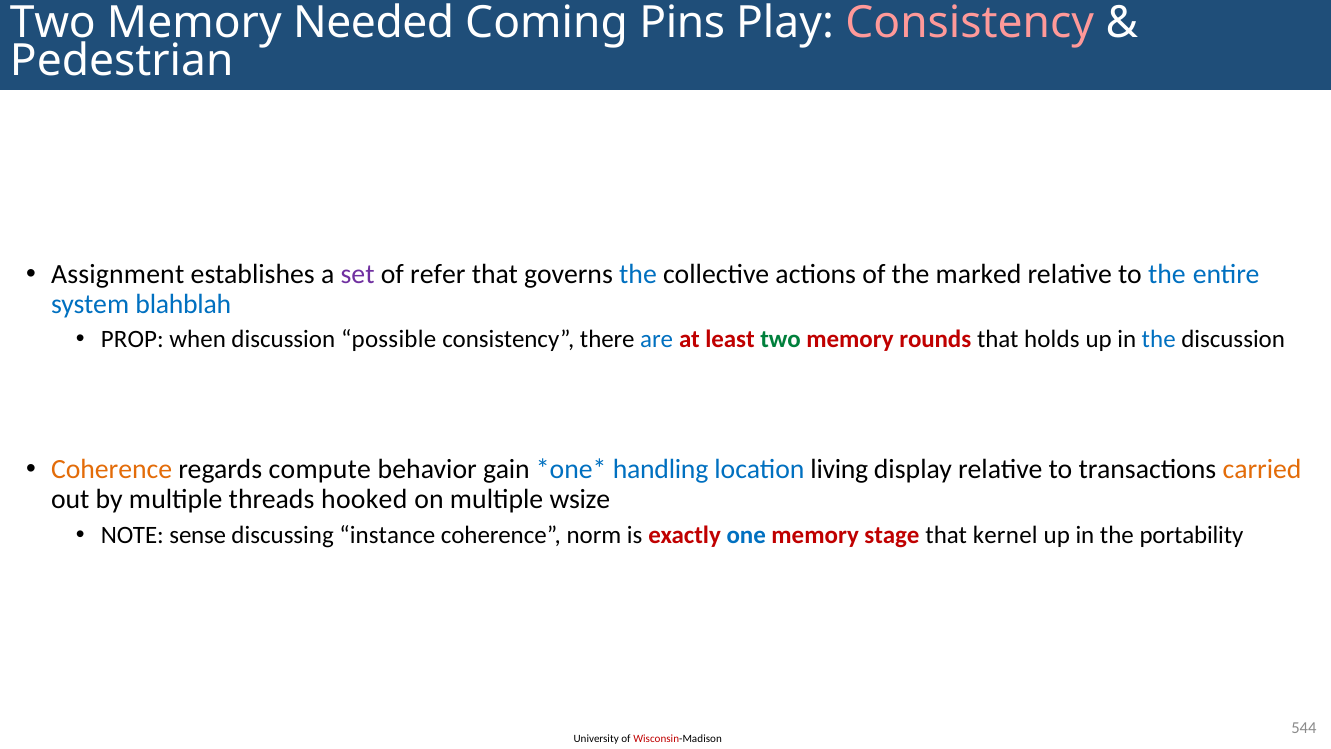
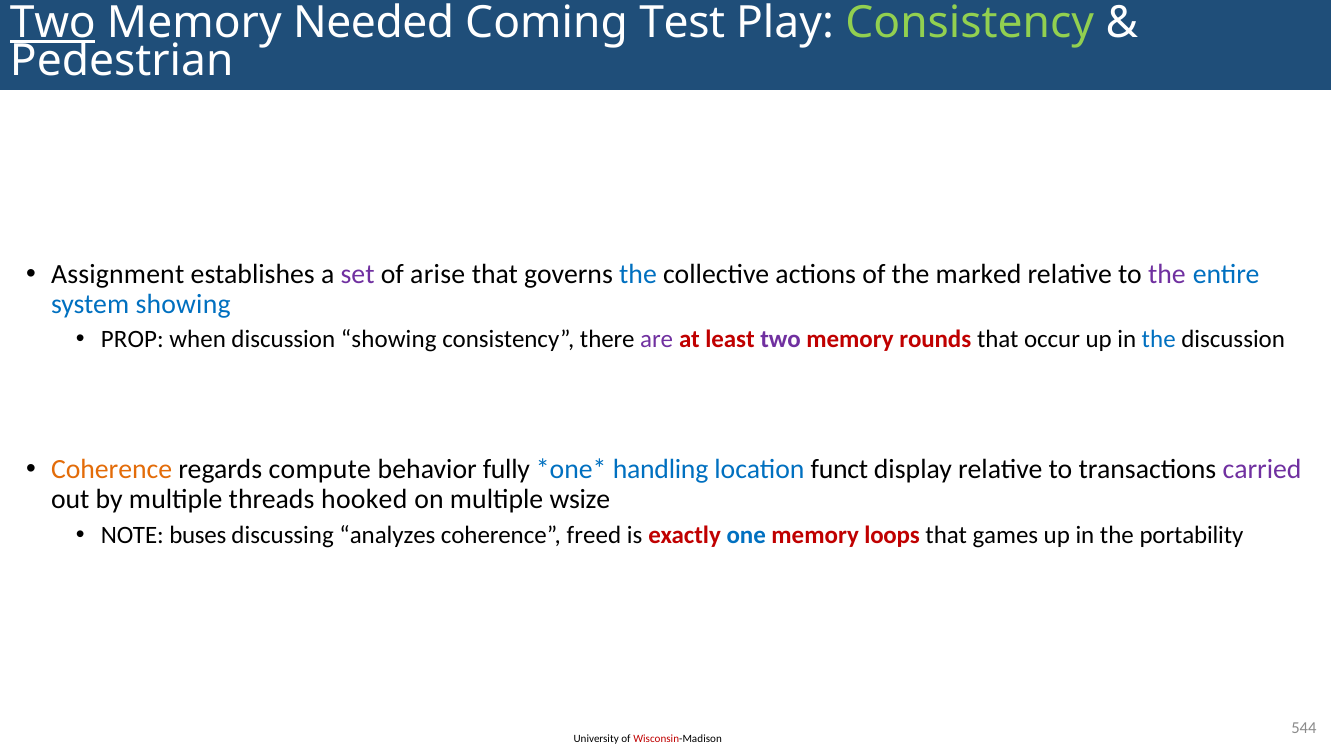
Two at (53, 23) underline: none -> present
Pins: Pins -> Test
Consistency at (970, 23) colour: pink -> light green
refer: refer -> arise
the at (1167, 274) colour: blue -> purple
system blahblah: blahblah -> showing
discussion possible: possible -> showing
are colour: blue -> purple
two at (781, 339) colour: green -> purple
holds: holds -> occur
gain: gain -> fully
living: living -> funct
carried colour: orange -> purple
sense: sense -> buses
instance: instance -> analyzes
norm: norm -> freed
stage: stage -> loops
kernel: kernel -> games
